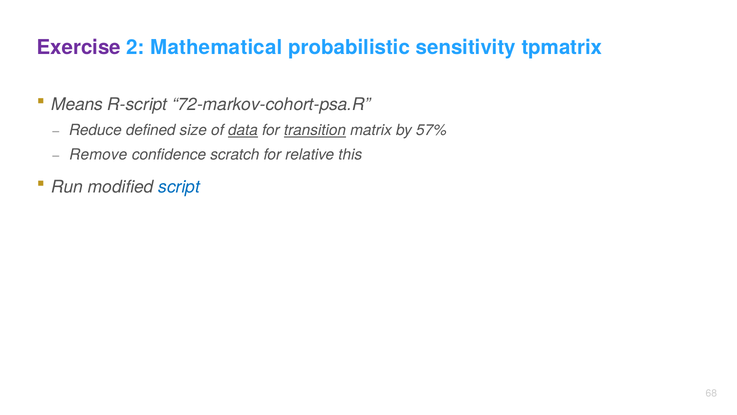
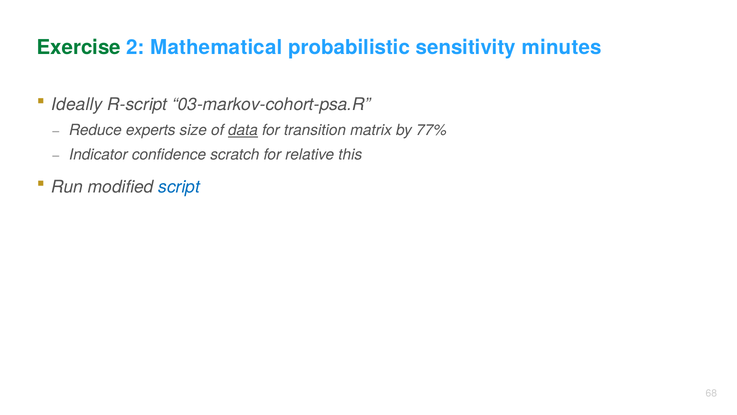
Exercise colour: purple -> green
tpmatrix: tpmatrix -> minutes
Means: Means -> Ideally
72-markov-cohort-psa.R: 72-markov-cohort-psa.R -> 03-markov-cohort-psa.R
defined: defined -> experts
transition underline: present -> none
57%: 57% -> 77%
Remove: Remove -> Indicator
